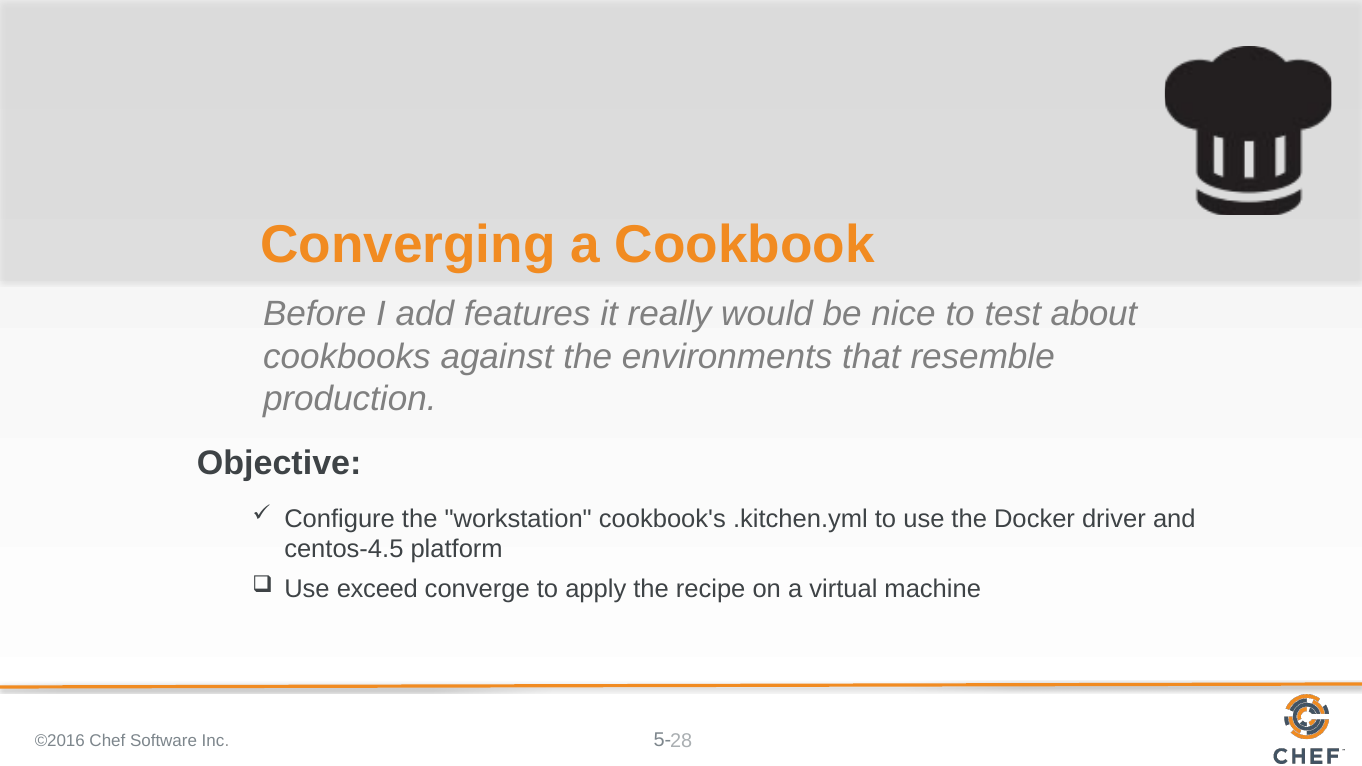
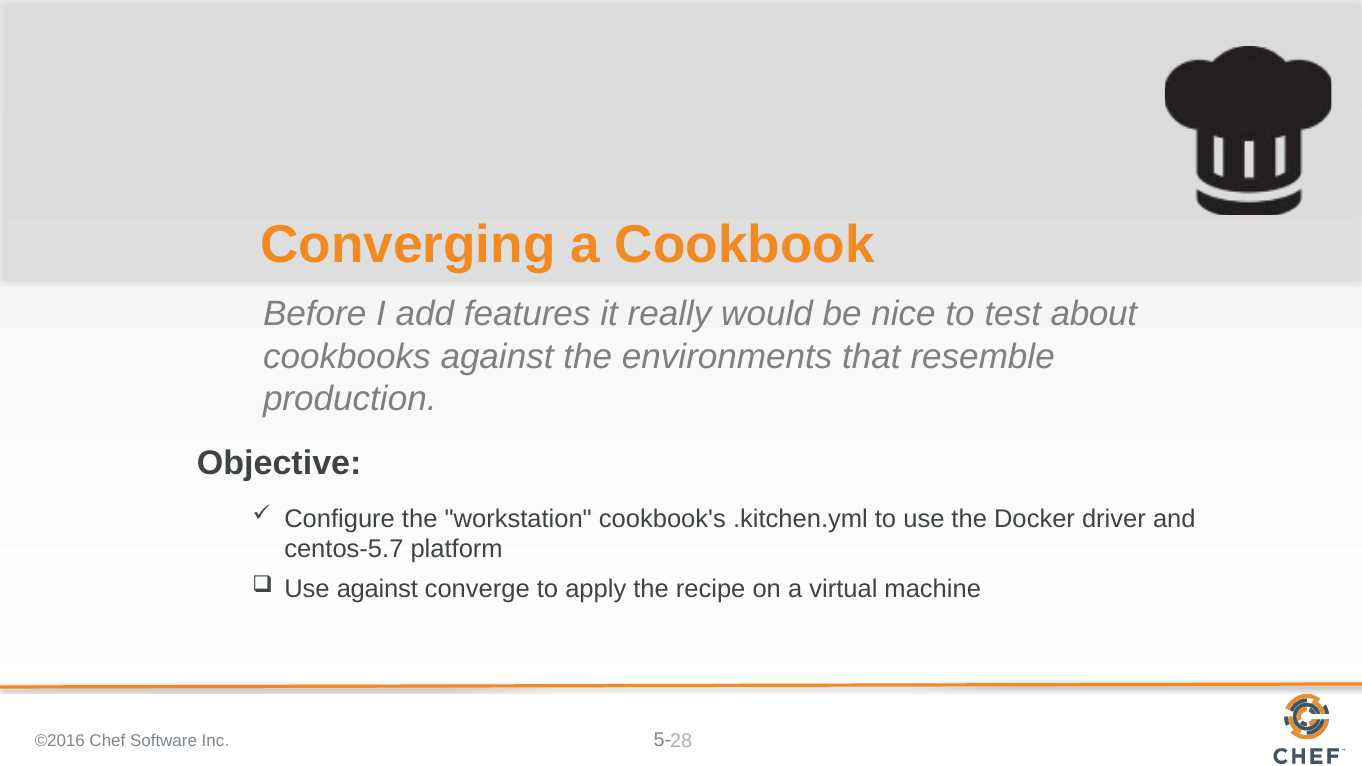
centos-4.5: centos-4.5 -> centos-5.7
Use exceed: exceed -> against
